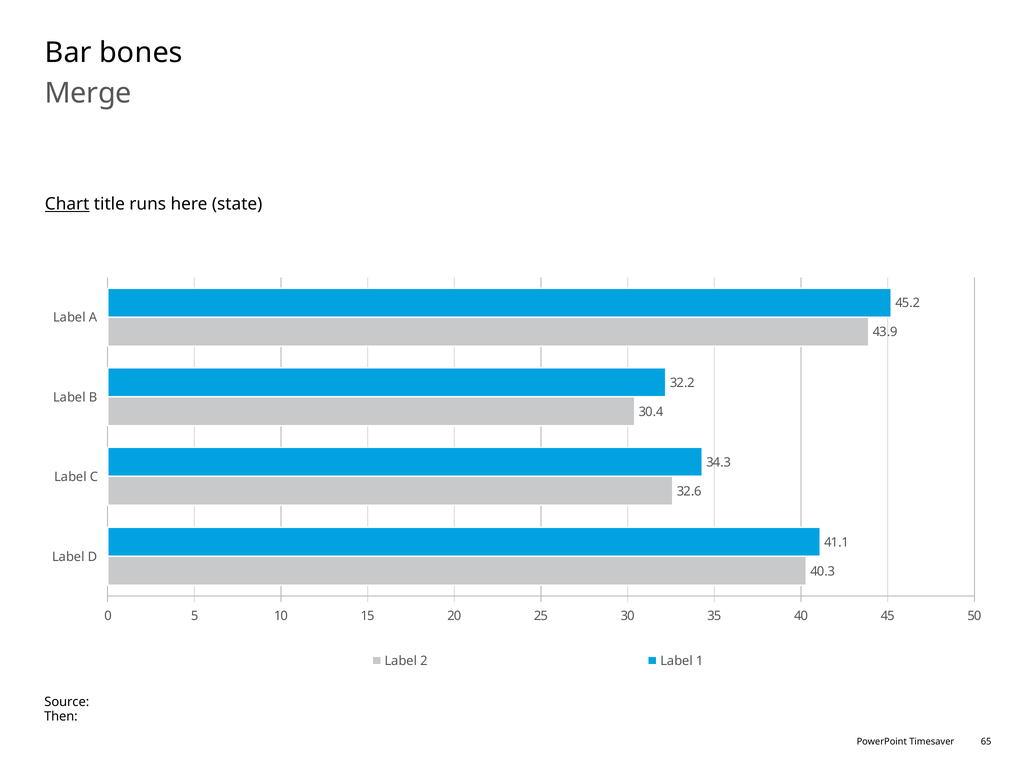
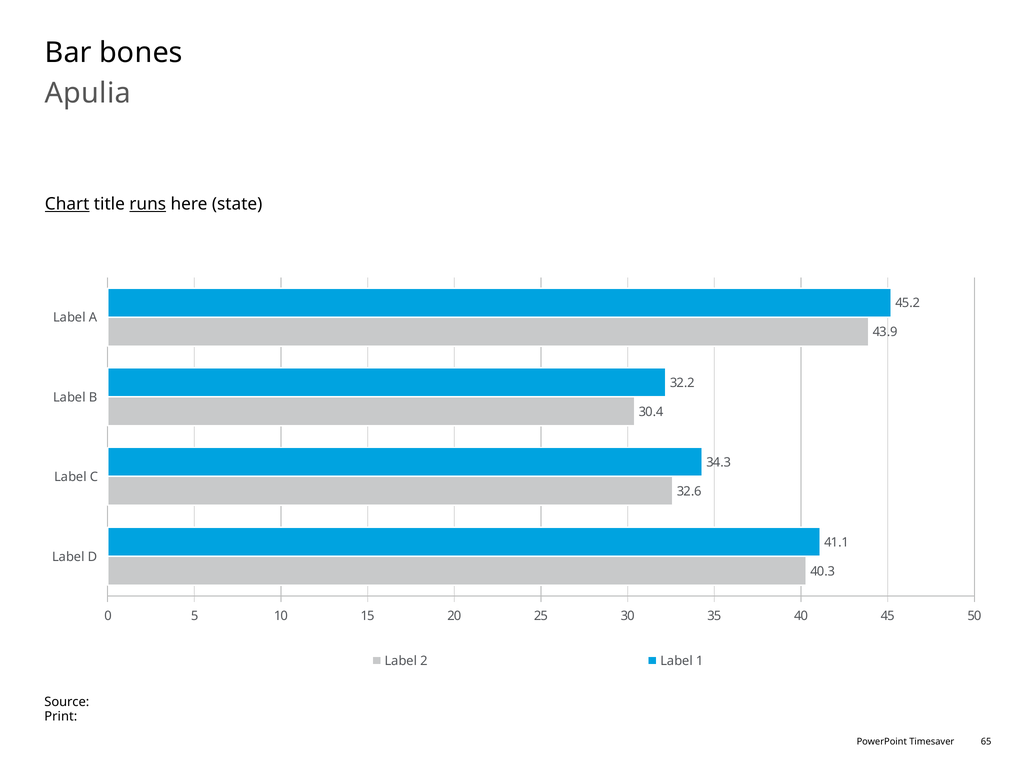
Merge: Merge -> Apulia
runs underline: none -> present
Then: Then -> Print
